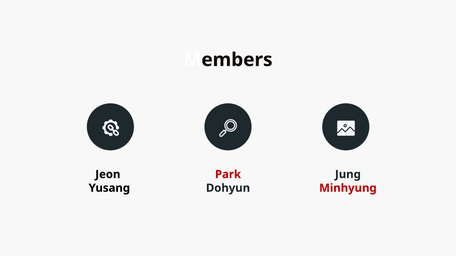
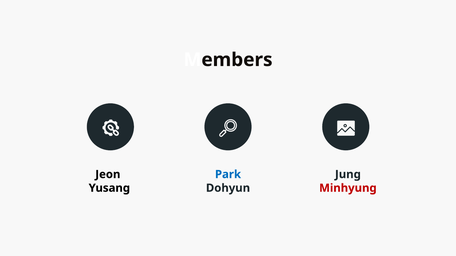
Park colour: red -> blue
